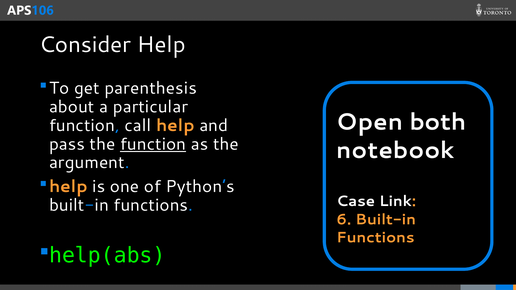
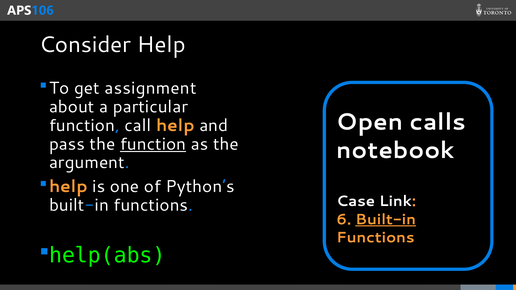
parenthesis: parenthesis -> assignment
both: both -> calls
Built-in at (386, 220) underline: none -> present
